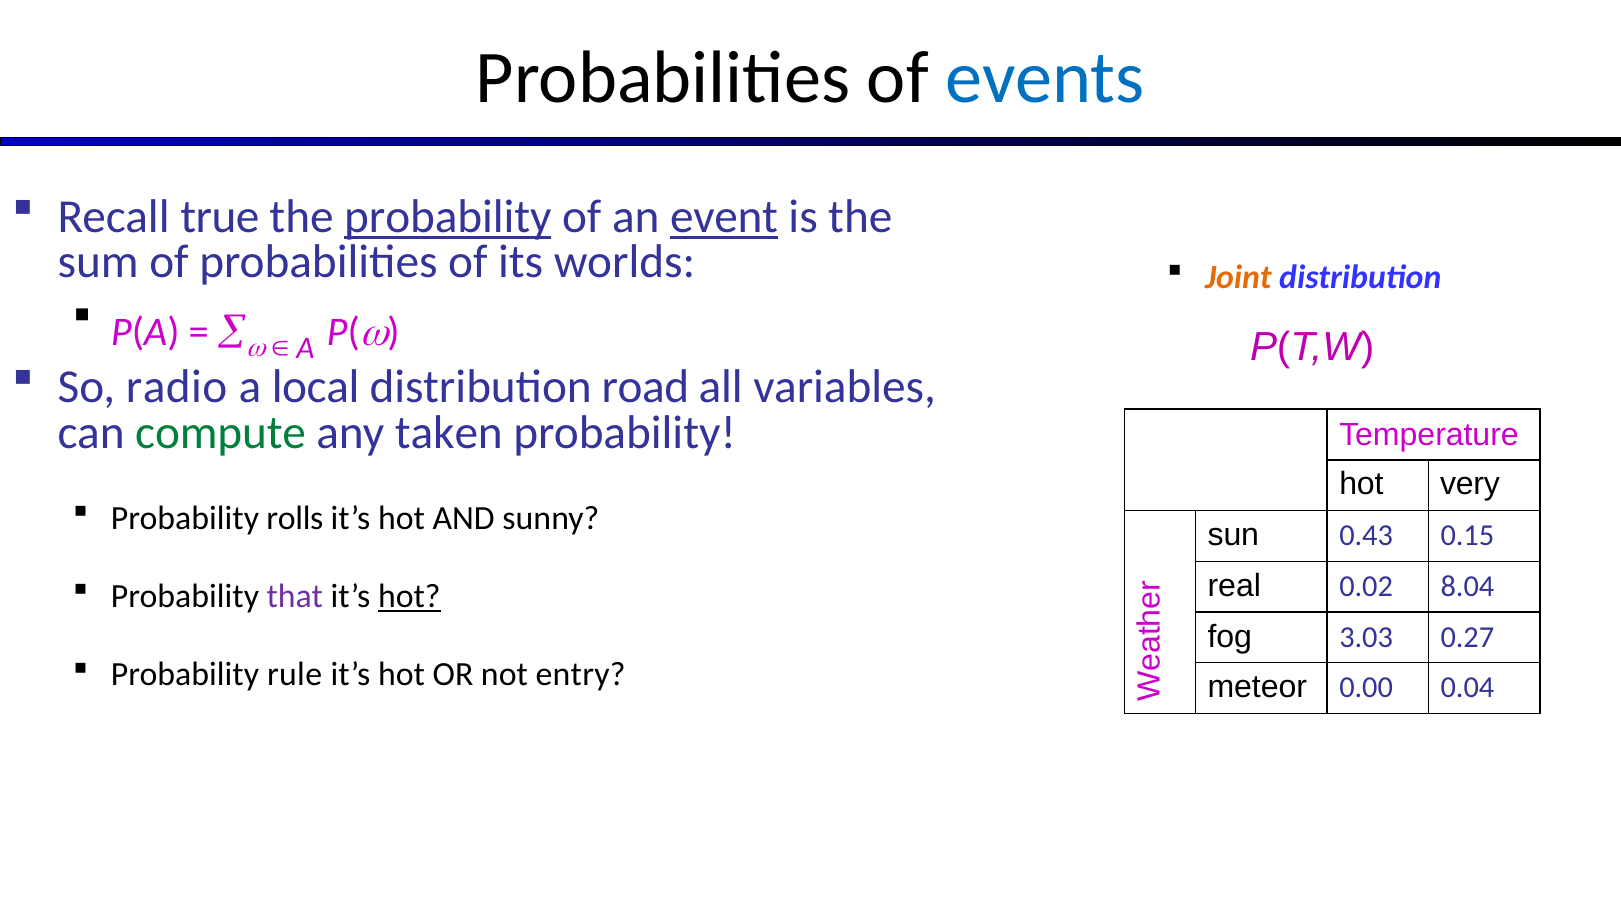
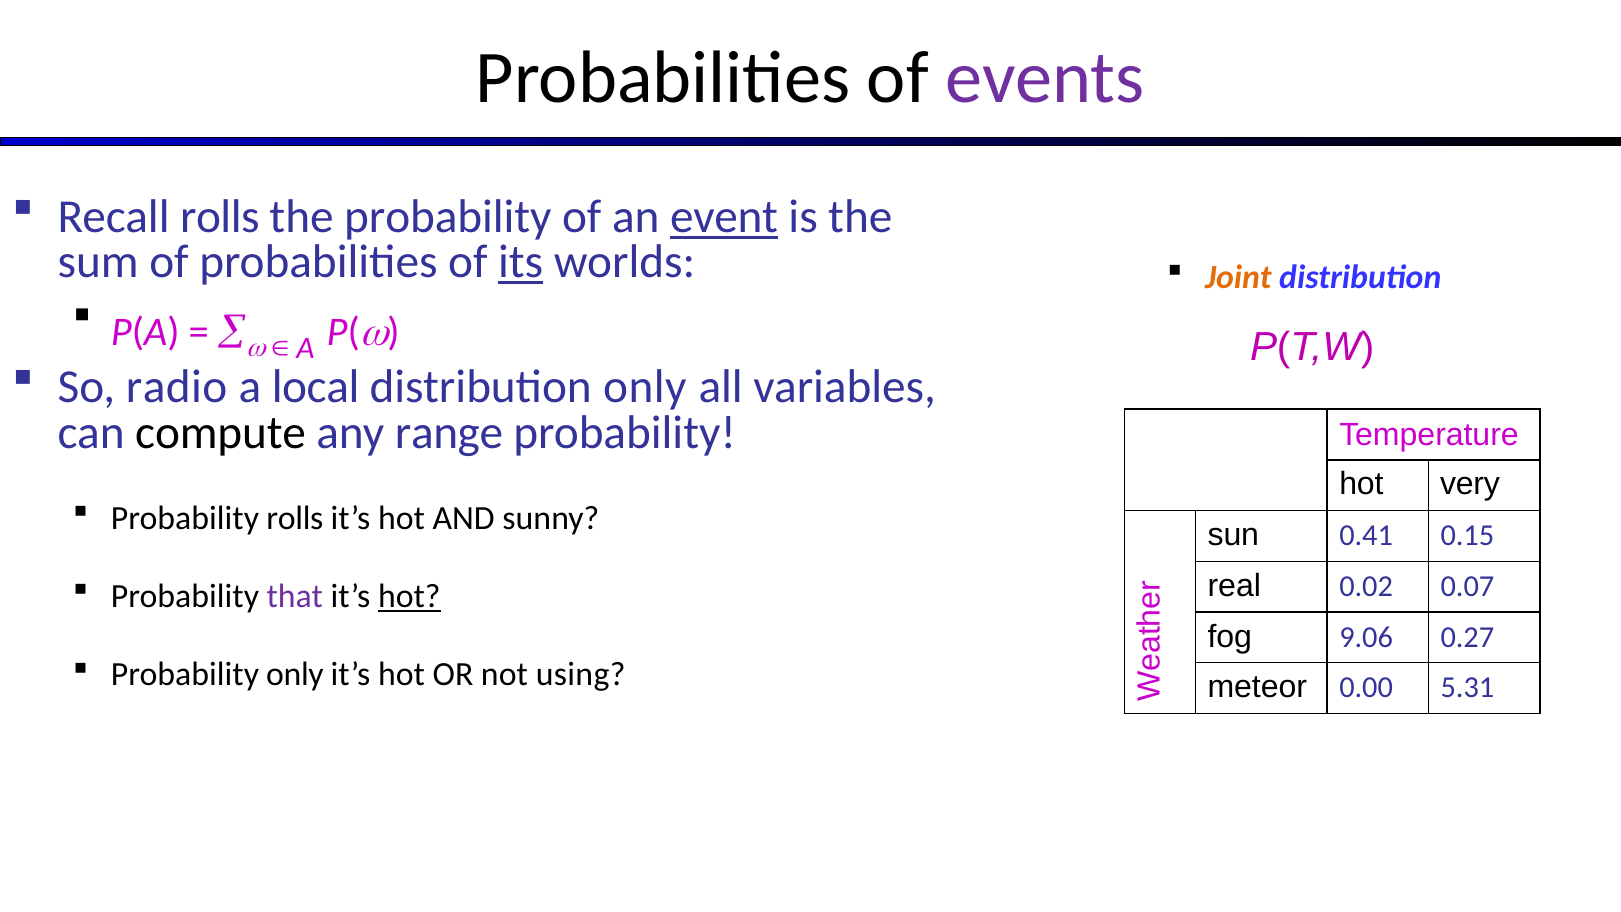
events colour: blue -> purple
Recall true: true -> rolls
probability at (448, 217) underline: present -> none
its underline: none -> present
distribution road: road -> only
compute colour: green -> black
taken: taken -> range
0.43: 0.43 -> 0.41
8.04: 8.04 -> 0.07
3.03: 3.03 -> 9.06
Probability rule: rule -> only
entry: entry -> using
0.04: 0.04 -> 5.31
